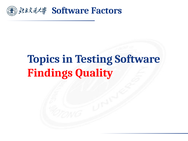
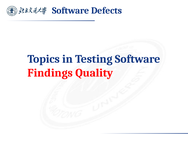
Factors: Factors -> Defects
